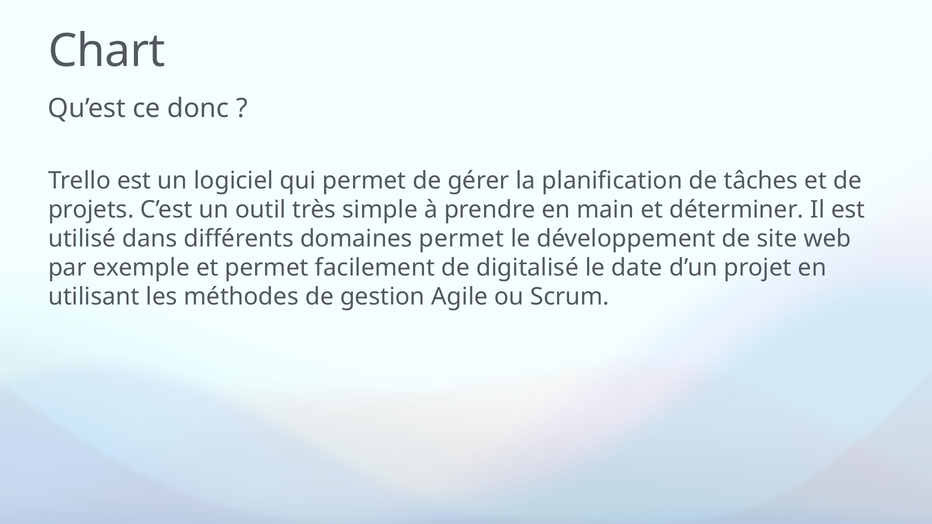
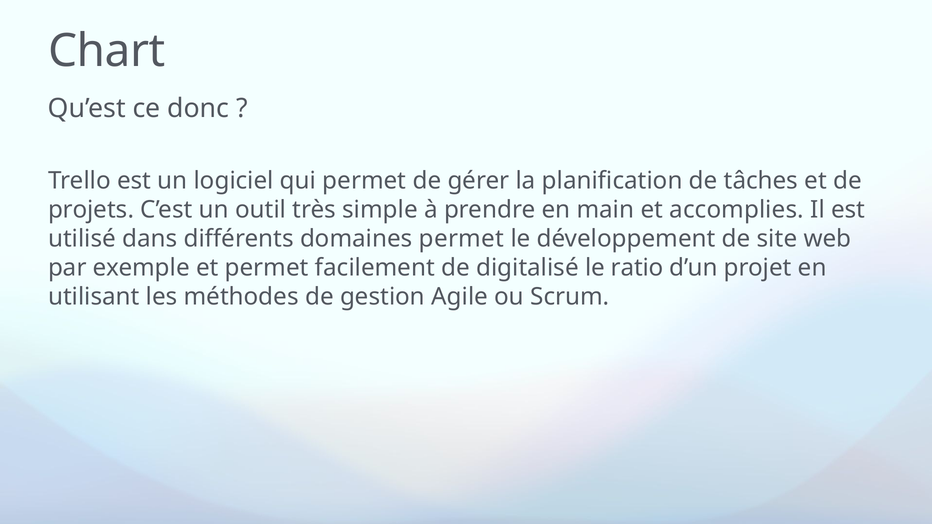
déterminer: déterminer -> accomplies
date: date -> ratio
